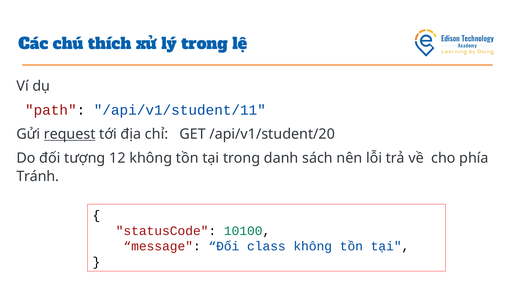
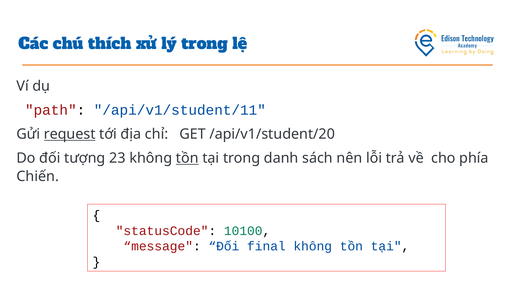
12: 12 -> 23
tồn at (187, 158) underline: none -> present
Tránh: Tránh -> Chiến
class: class -> final
